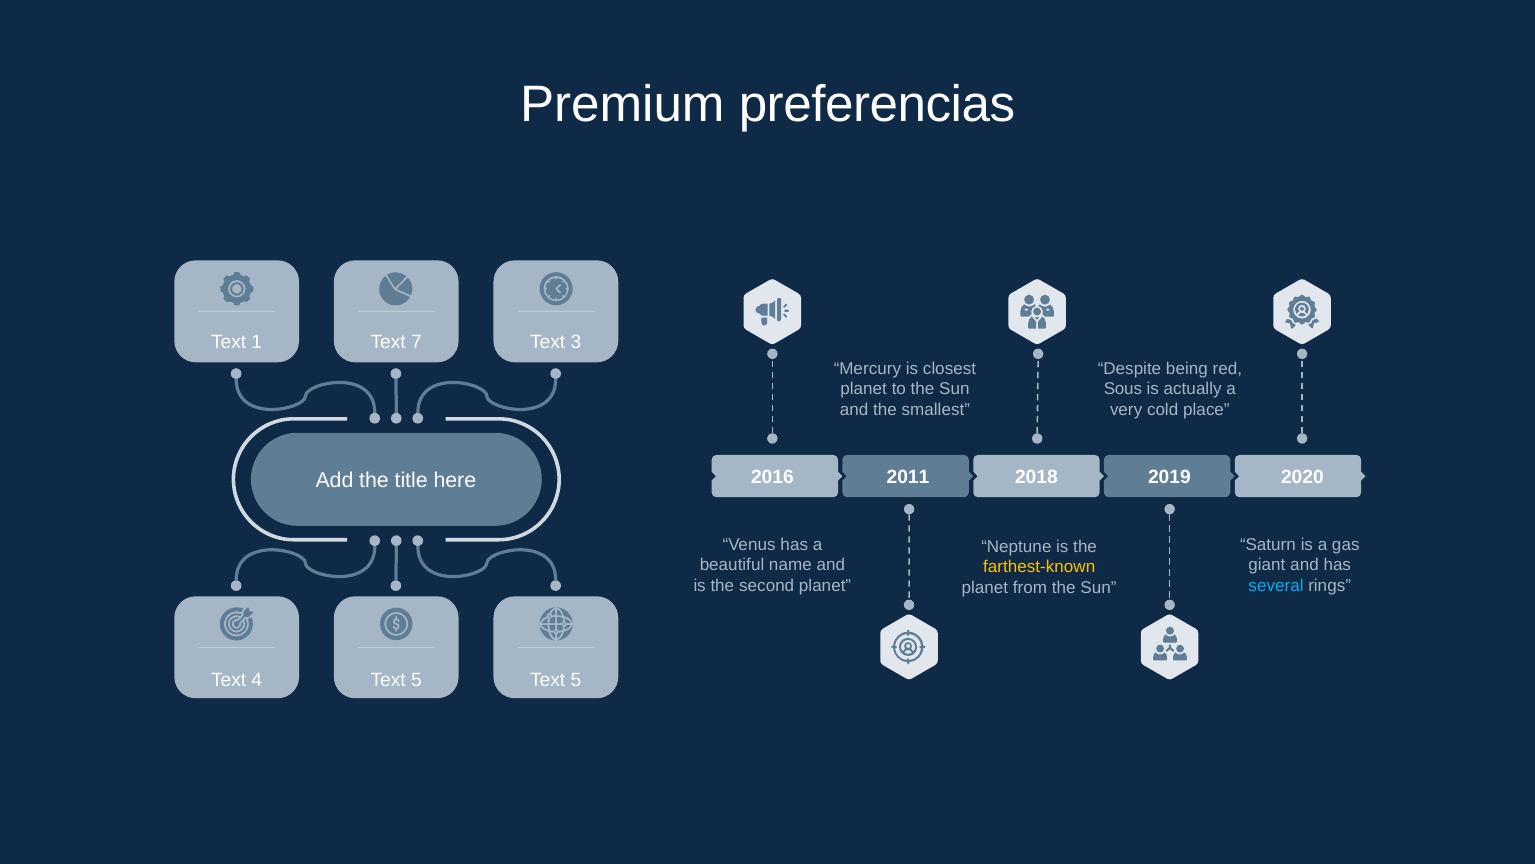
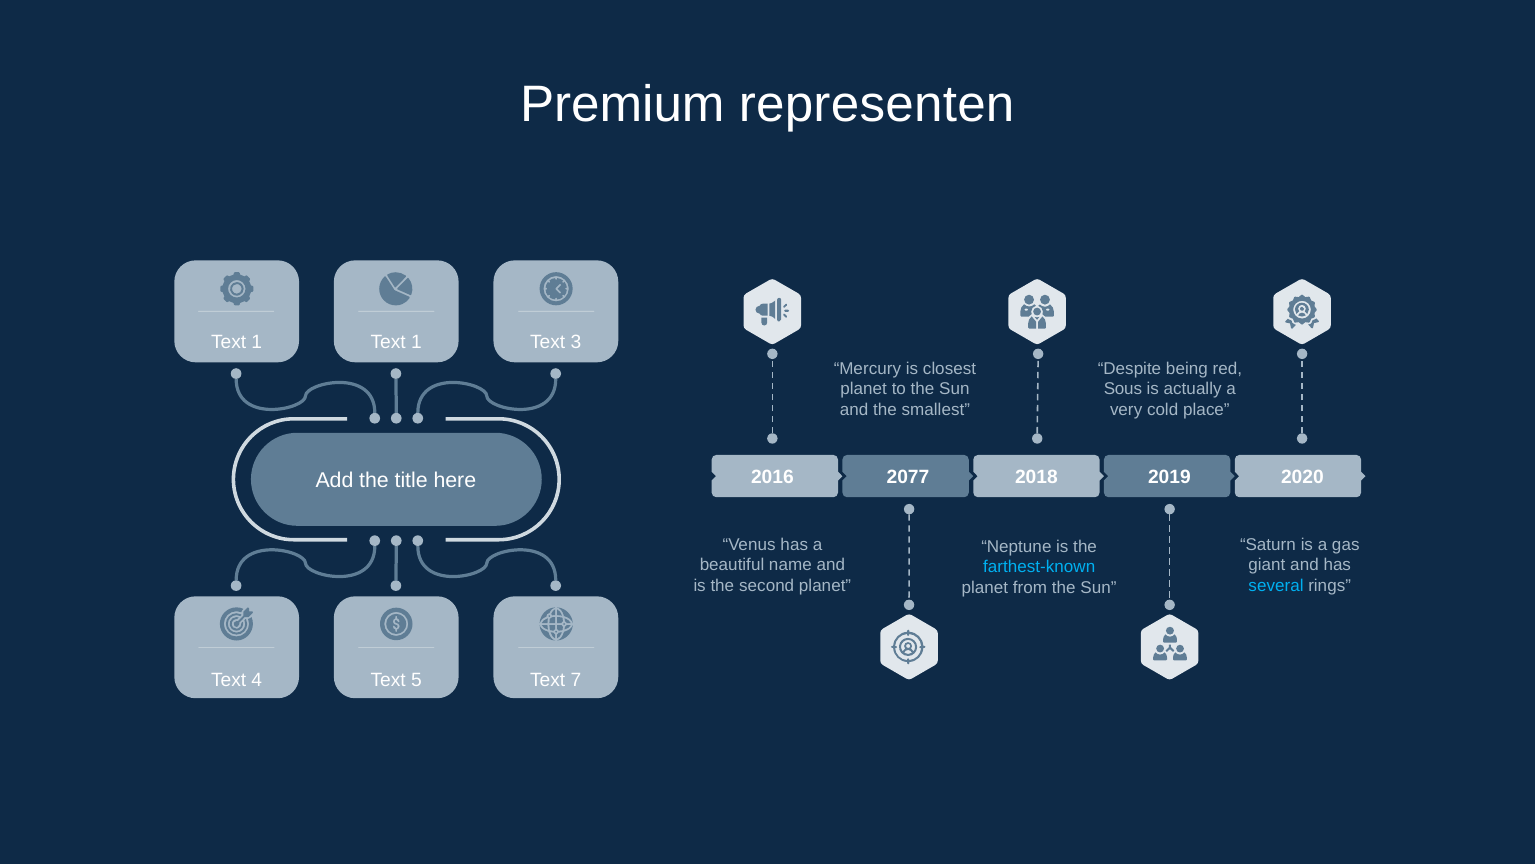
preferencias: preferencias -> representen
1 Text 7: 7 -> 1
2011: 2011 -> 2077
farthest-known colour: yellow -> light blue
5 Text 5: 5 -> 7
